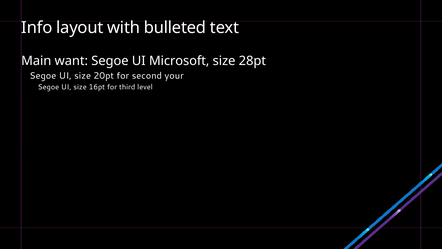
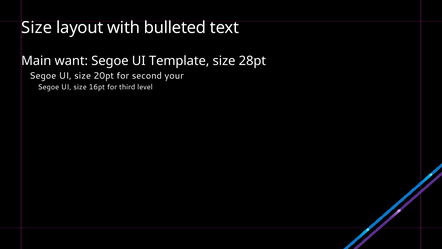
Info at (37, 28): Info -> Size
Microsoft: Microsoft -> Template
